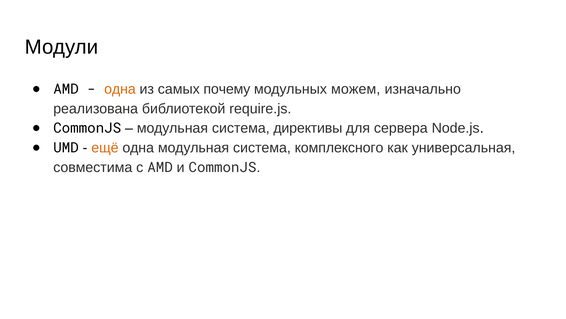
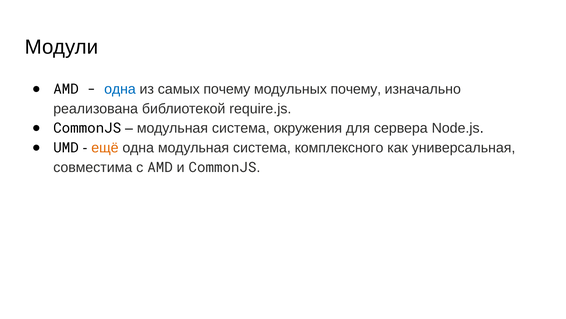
одна at (120, 89) colour: orange -> blue
модульных можем: можем -> почему
директивы: директивы -> окружения
